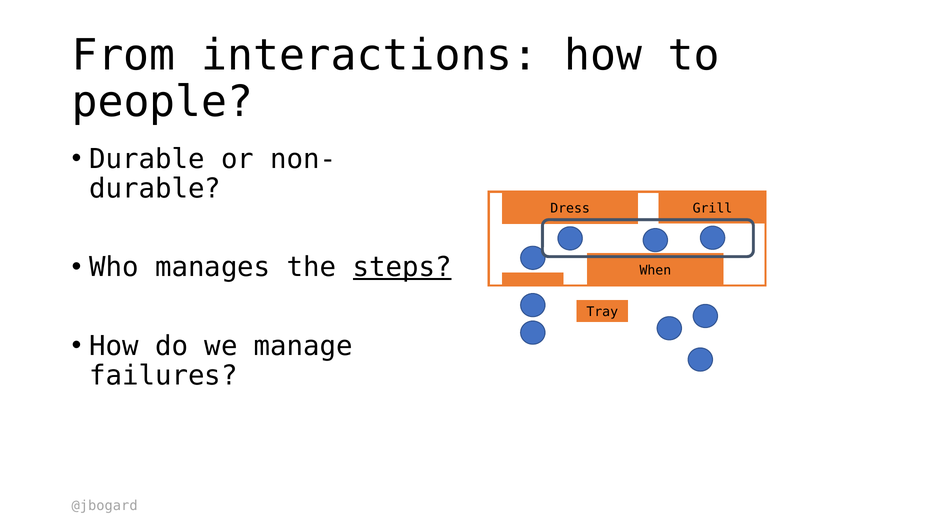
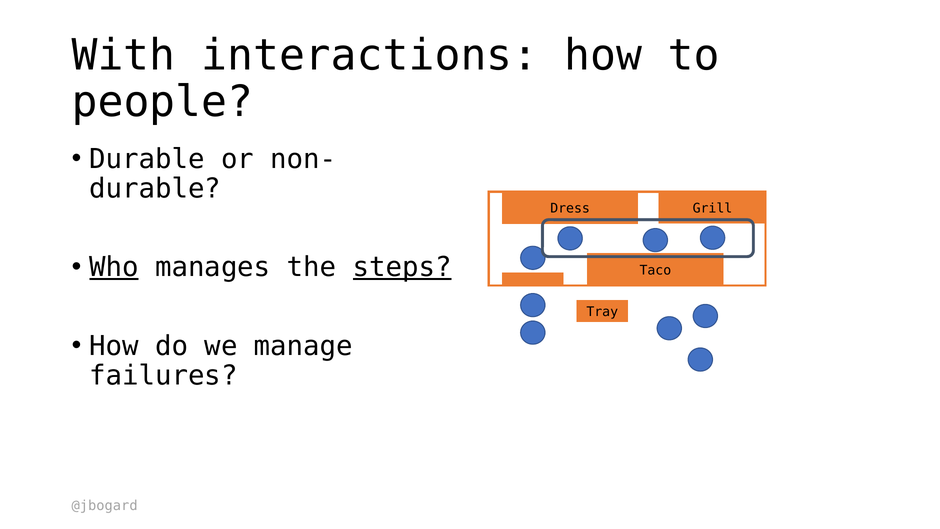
From: From -> With
Who underline: none -> present
When: When -> Taco
